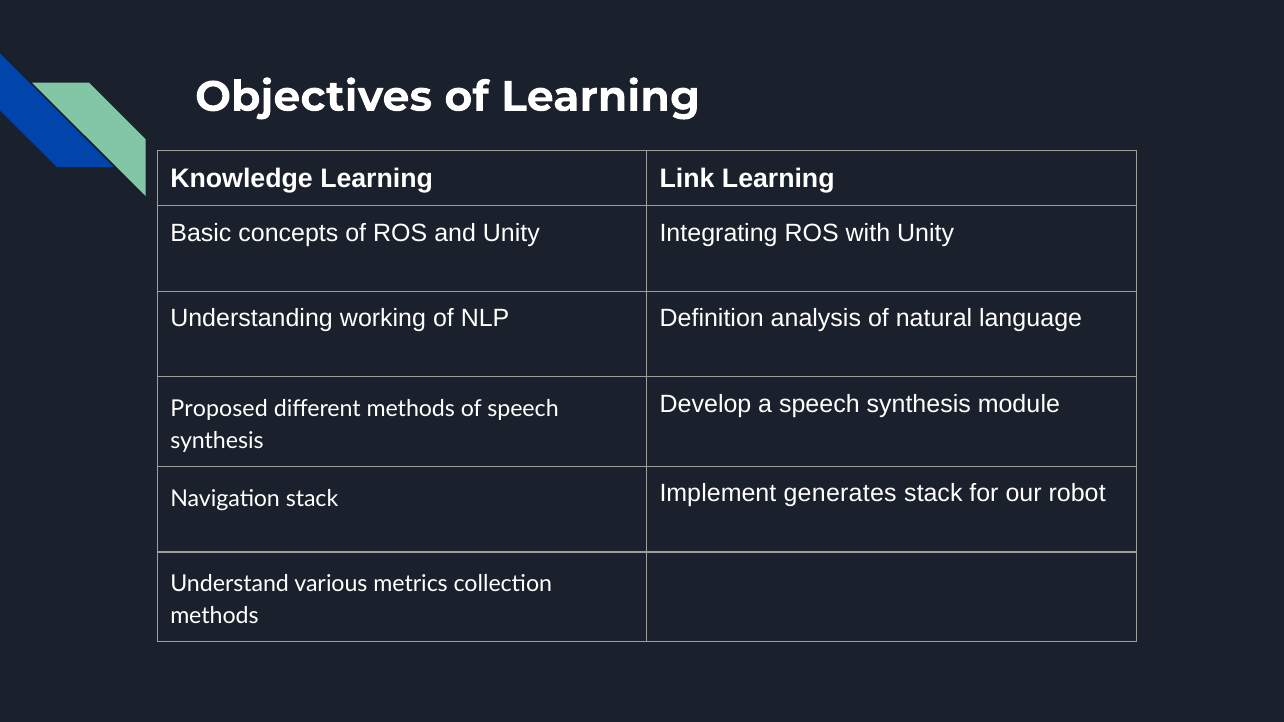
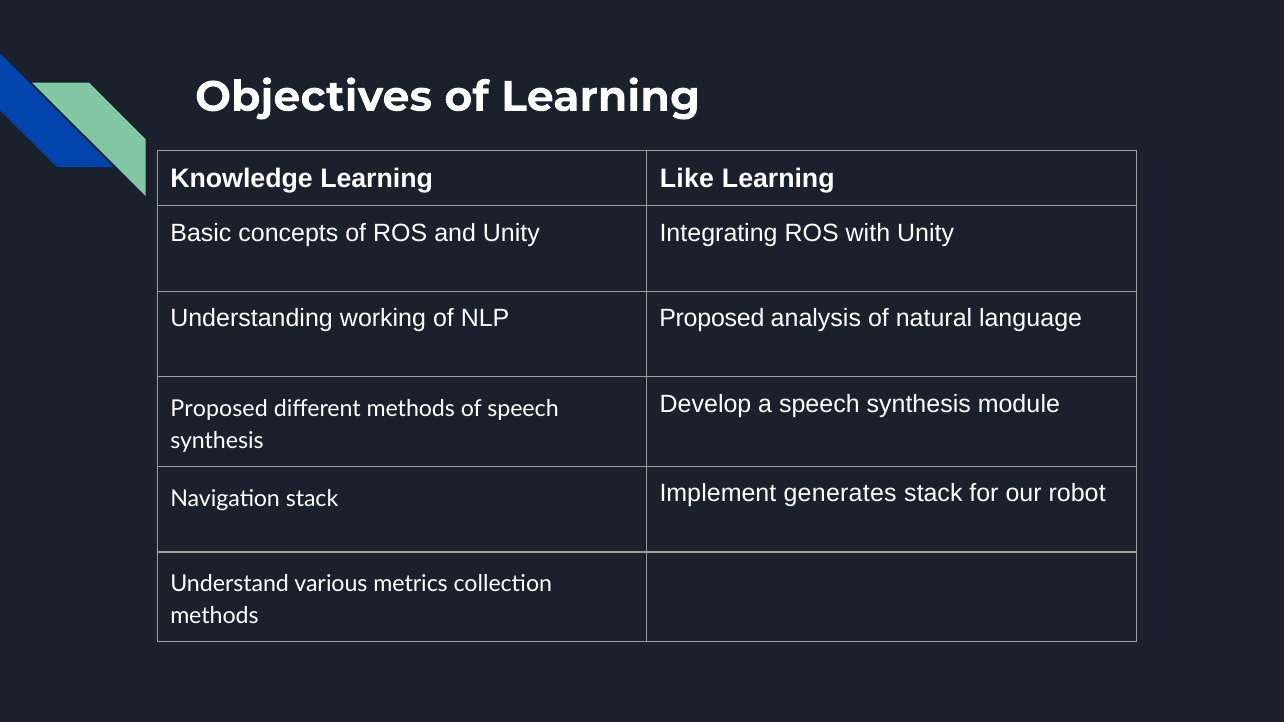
Link: Link -> Like
NLP Definition: Definition -> Proposed
